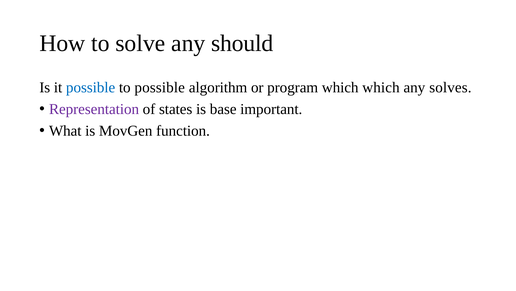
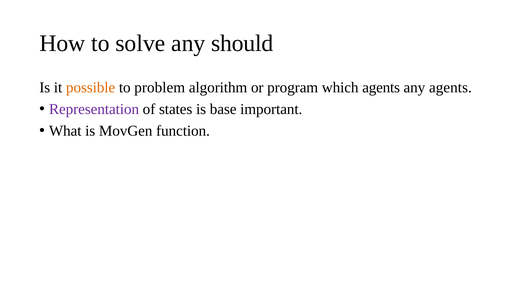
possible at (91, 87) colour: blue -> orange
to possible: possible -> problem
which which: which -> agents
any solves: solves -> agents
